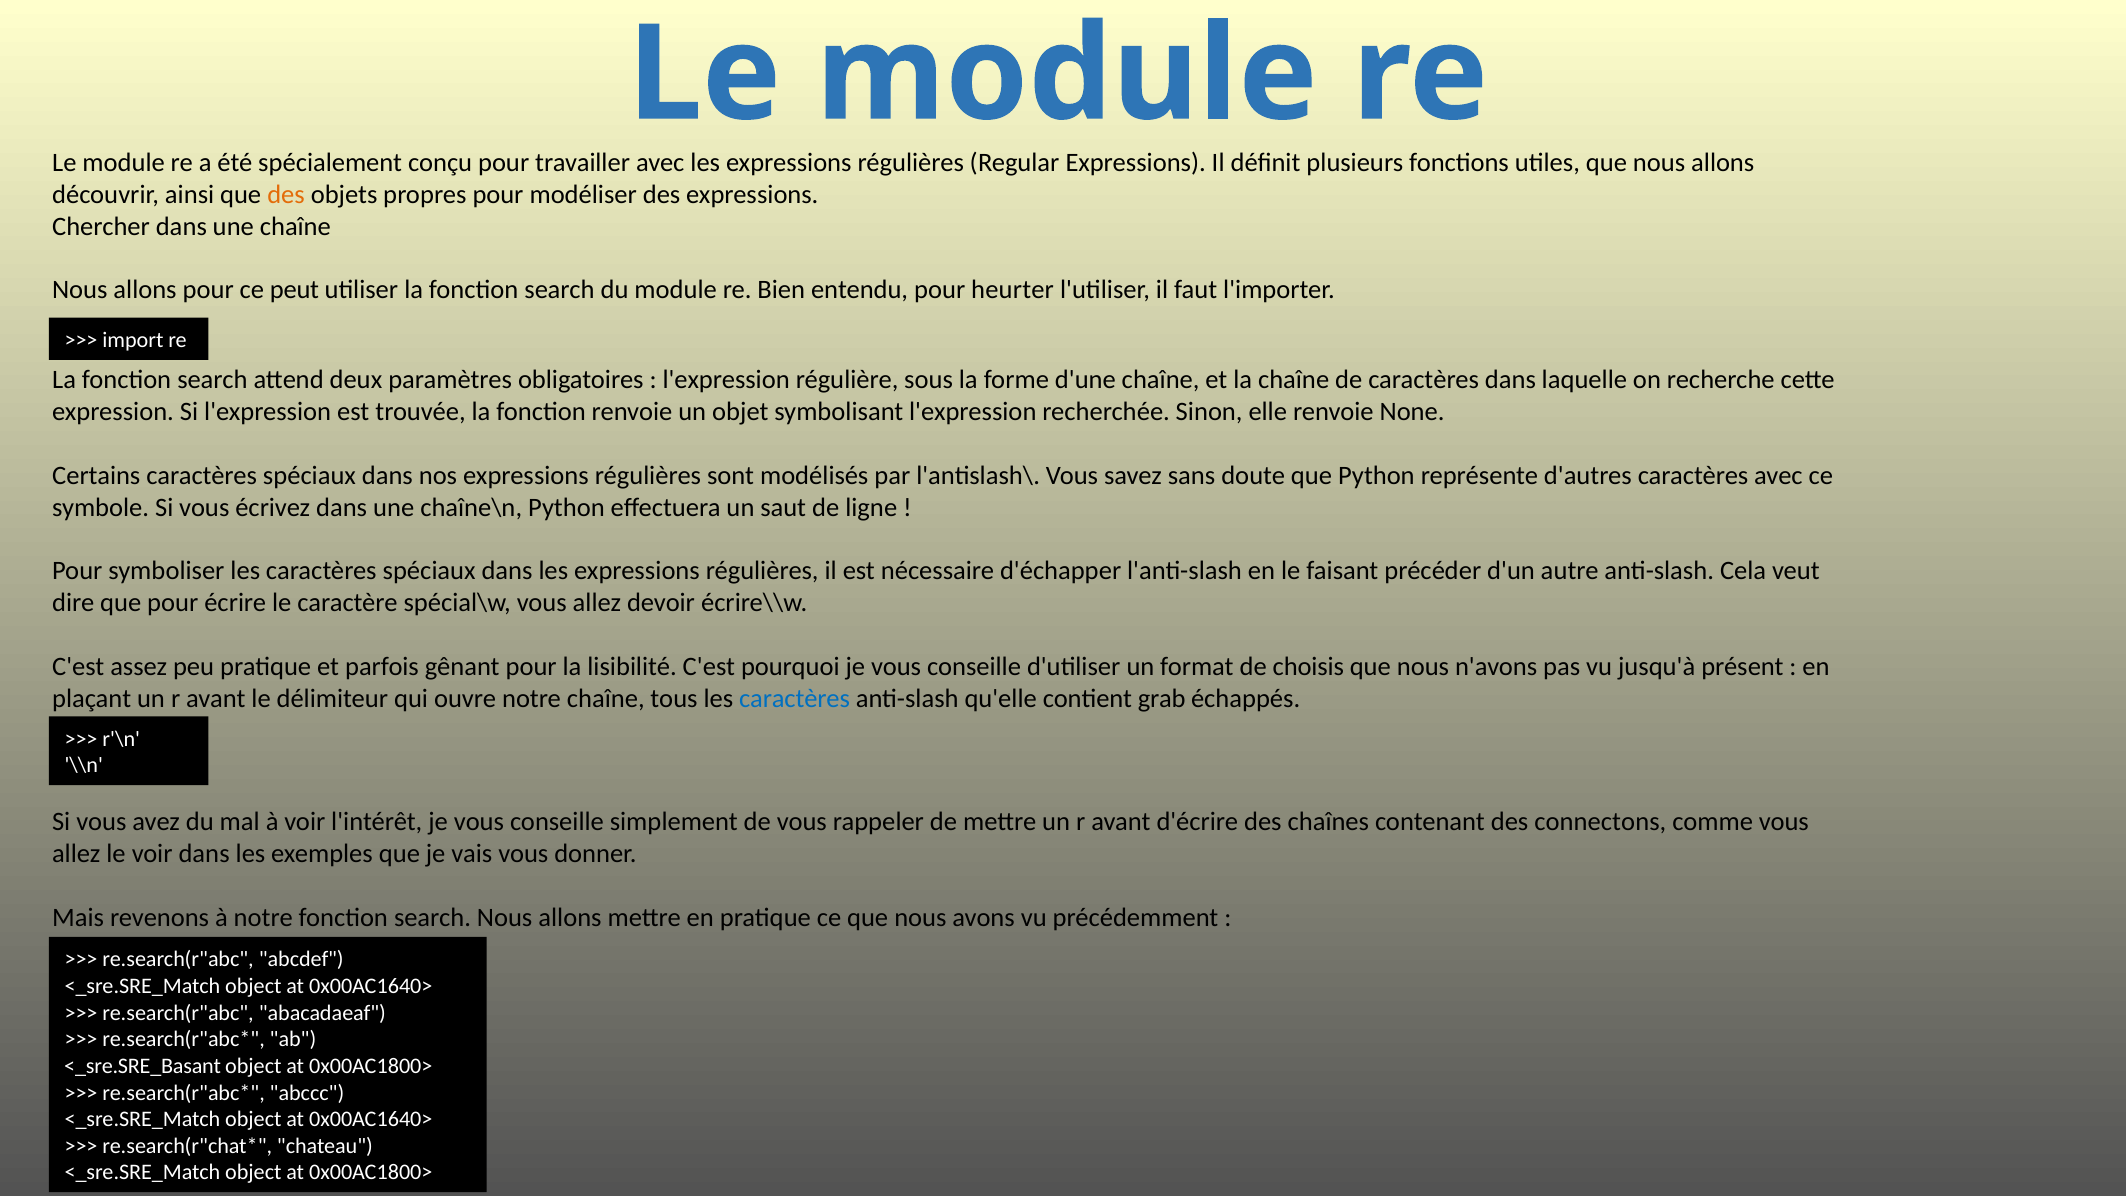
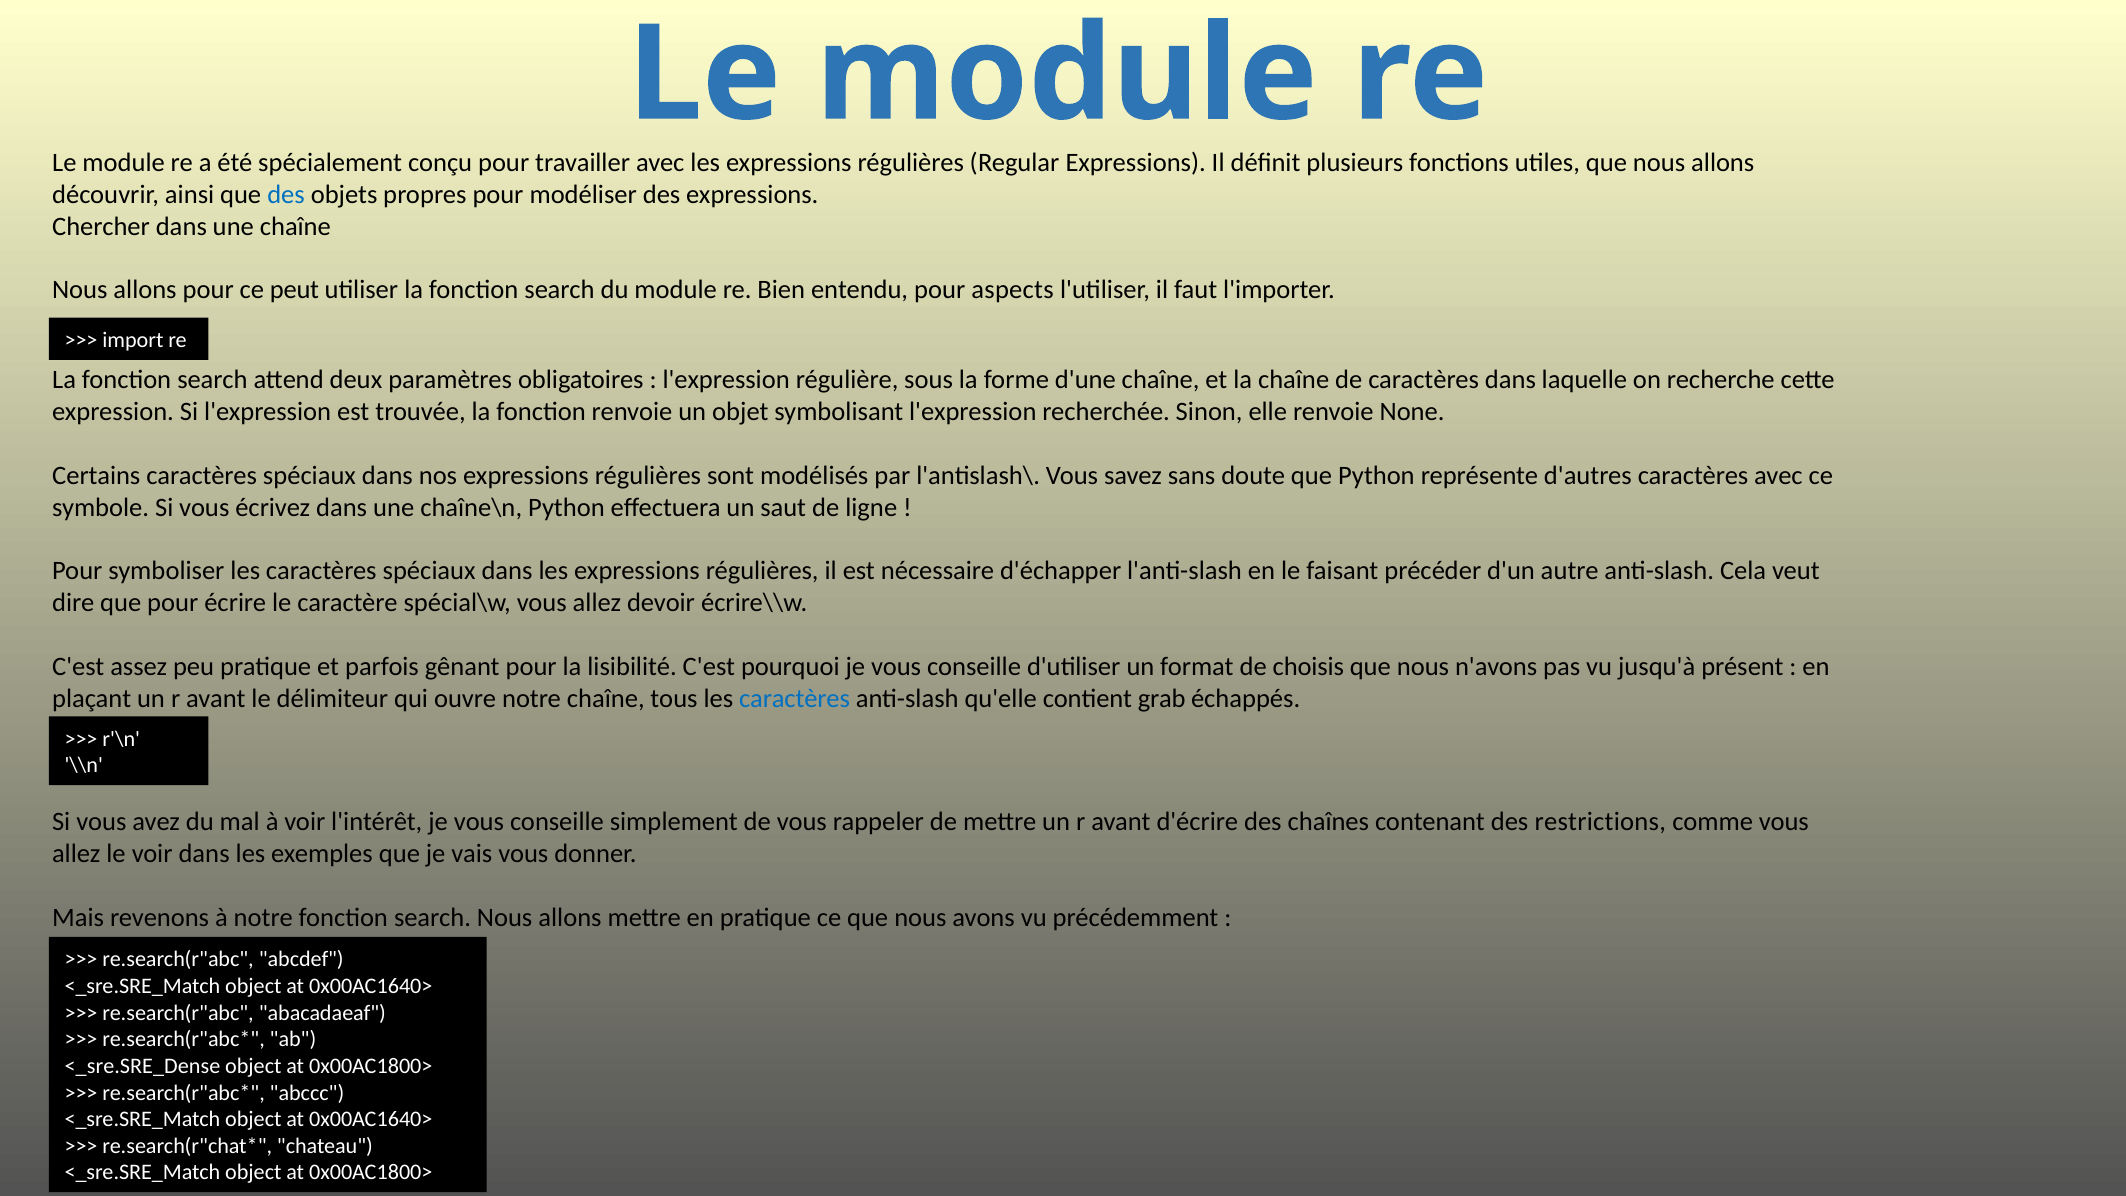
des at (286, 195) colour: orange -> blue
heurter: heurter -> aspects
connectons: connectons -> restrictions
<_sre.SRE_Basant: <_sre.SRE_Basant -> <_sre.SRE_Dense
